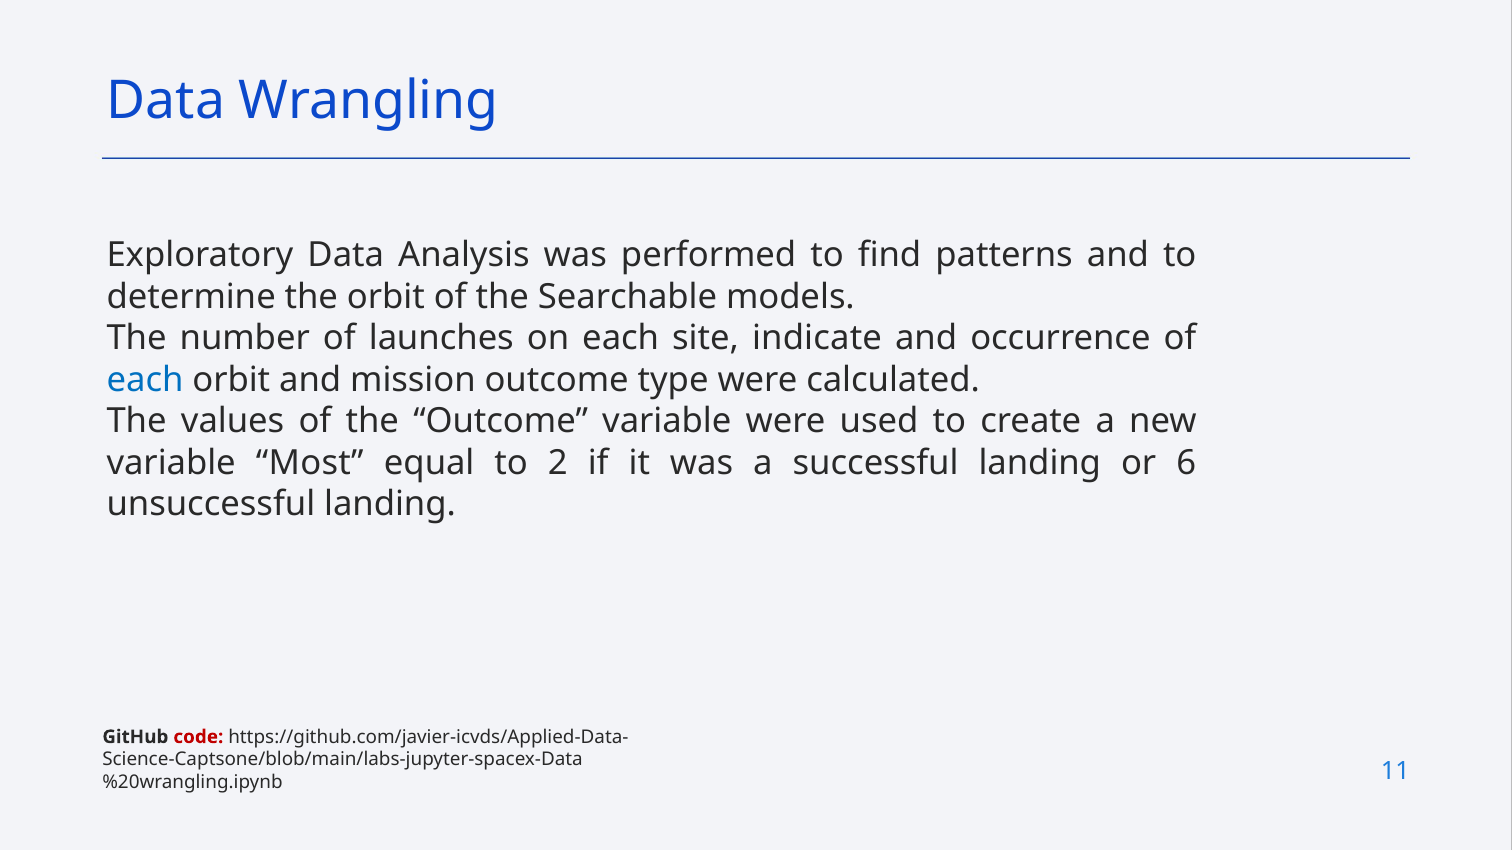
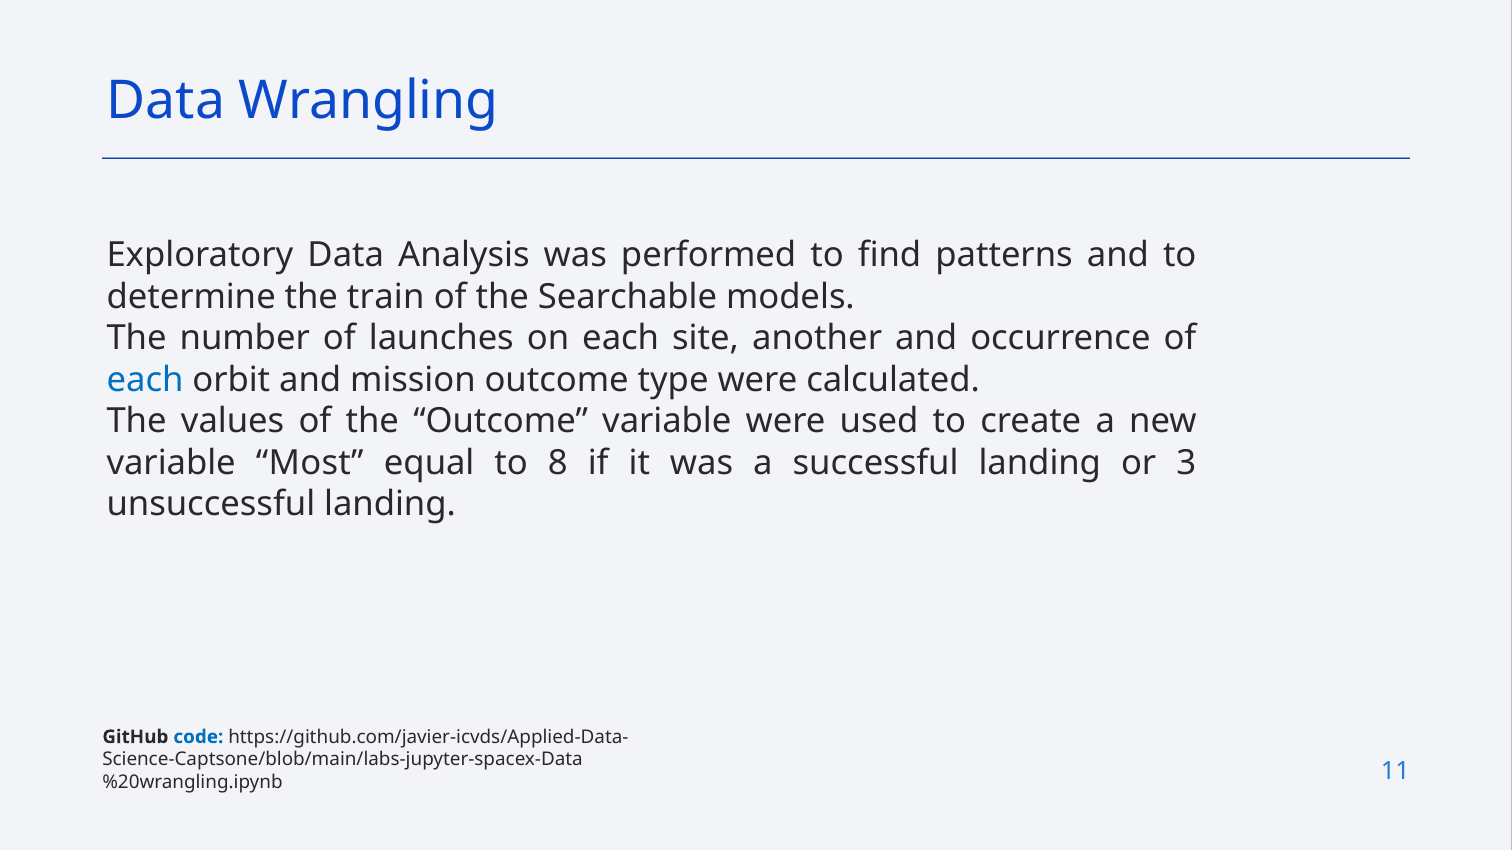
the orbit: orbit -> train
indicate: indicate -> another
2: 2 -> 8
6: 6 -> 3
code colour: red -> blue
